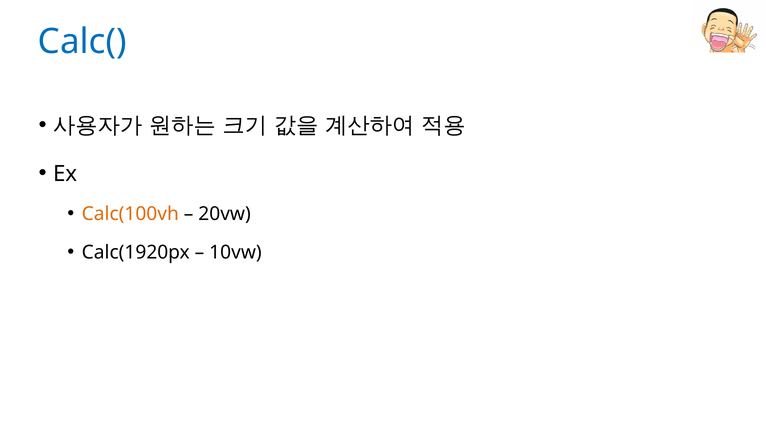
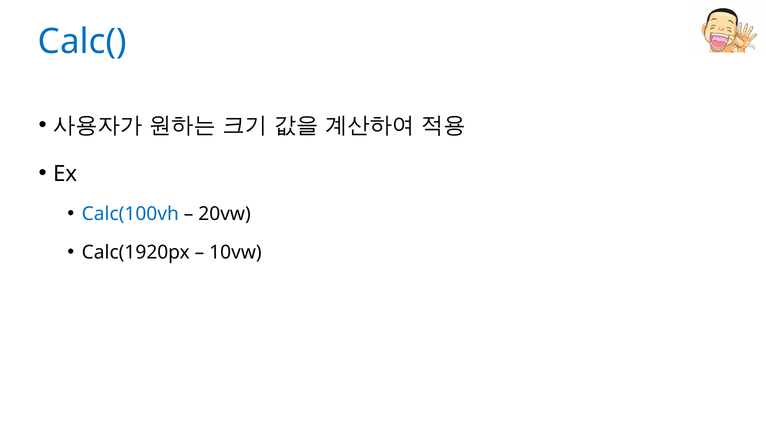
Calc(100vh colour: orange -> blue
